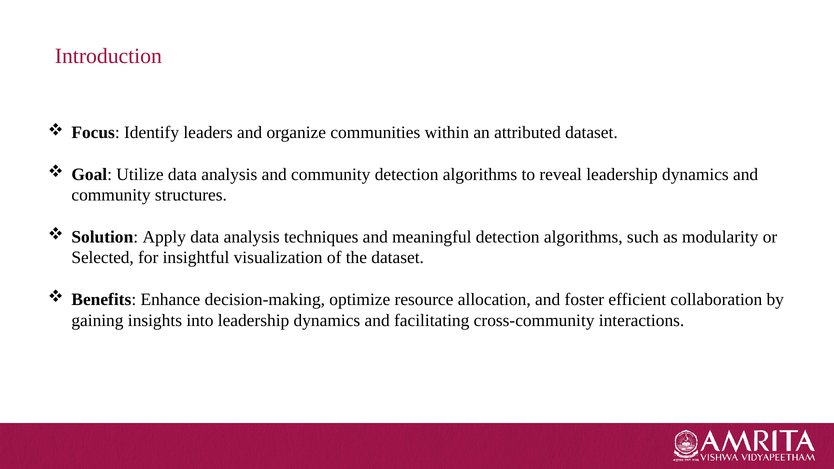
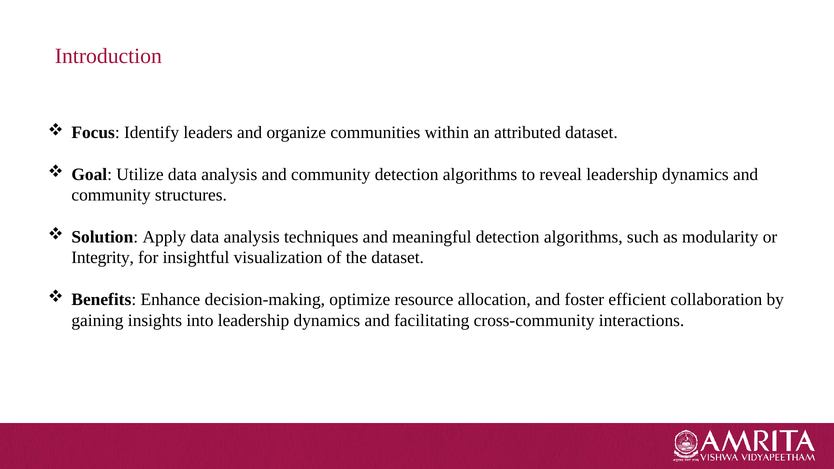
Selected: Selected -> Integrity
